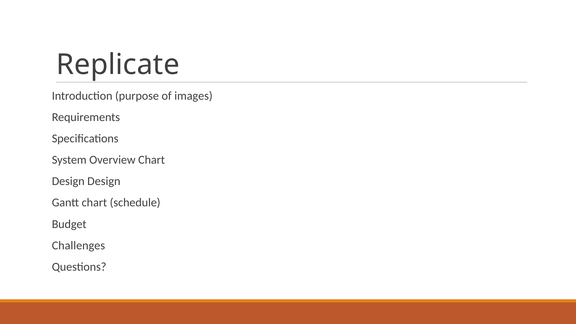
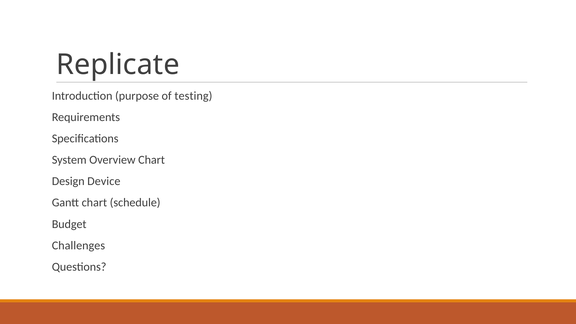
images: images -> testing
Design Design: Design -> Device
